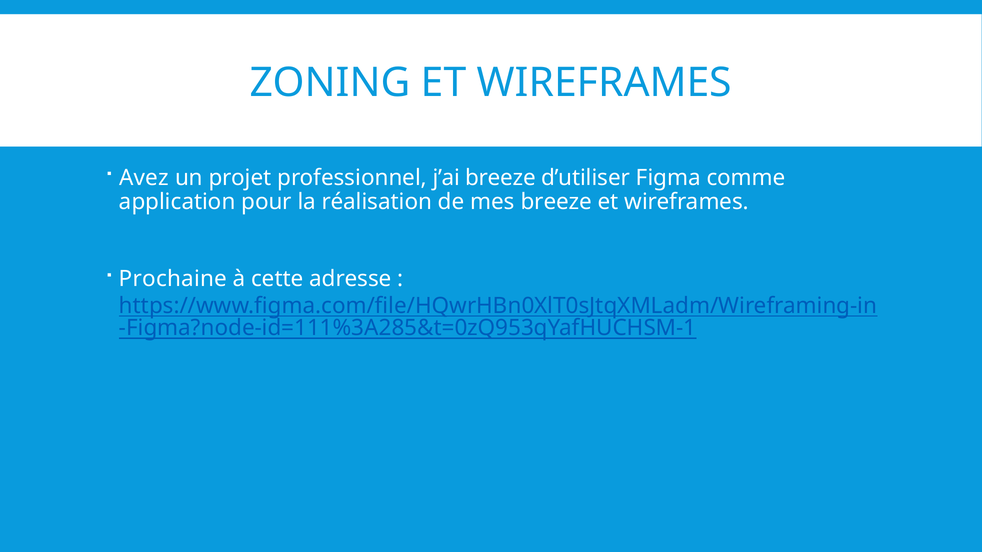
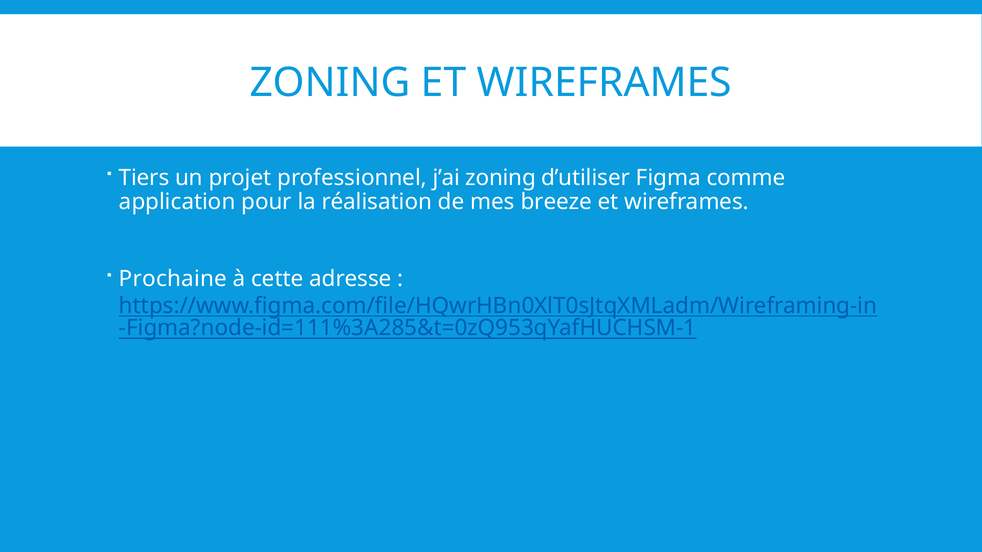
Avez: Avez -> Tiers
j’ai breeze: breeze -> zoning
